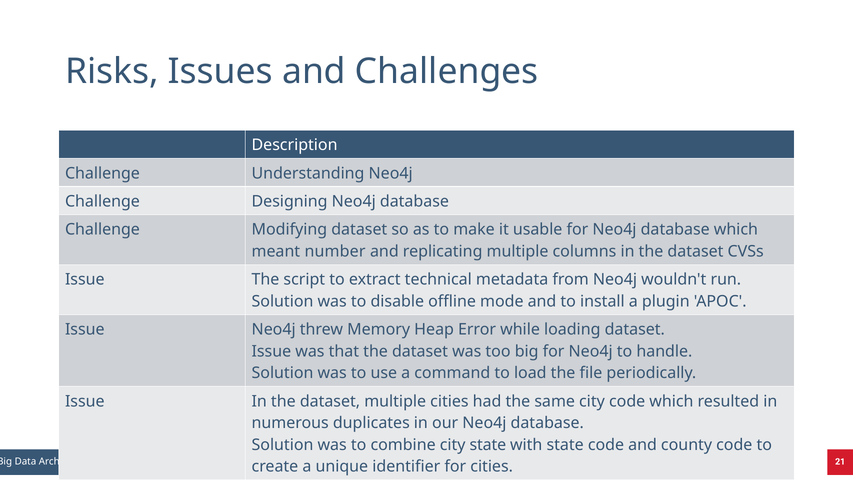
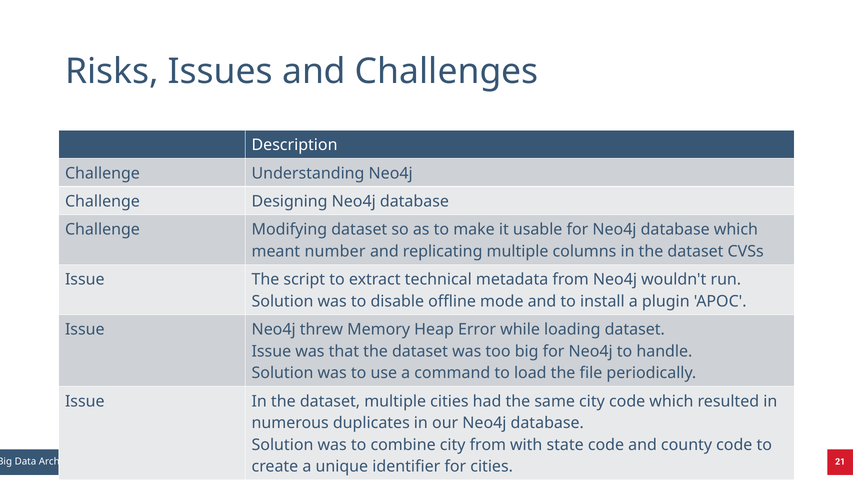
city state: state -> from
